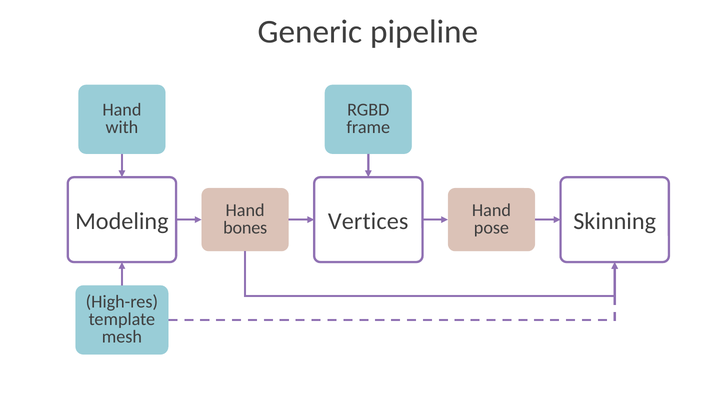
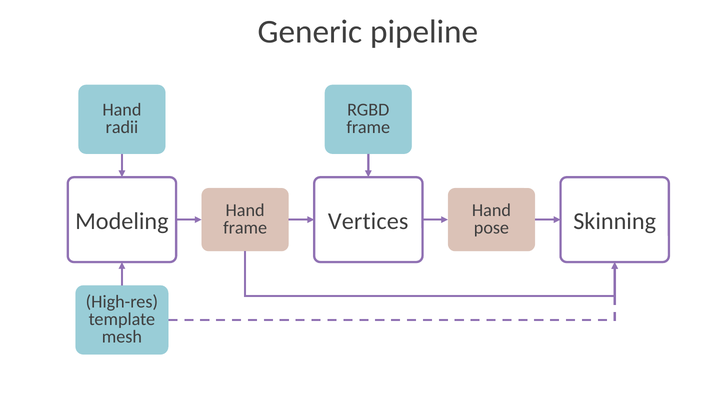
with: with -> radii
bones at (245, 228): bones -> frame
